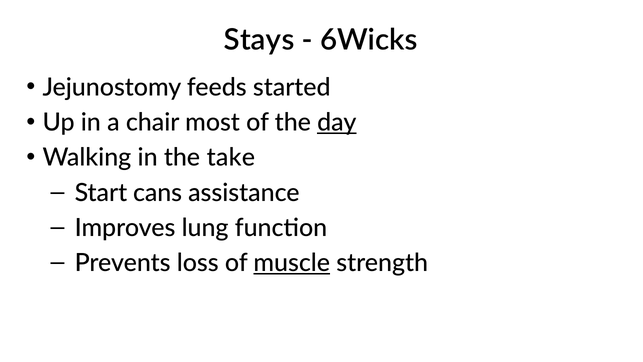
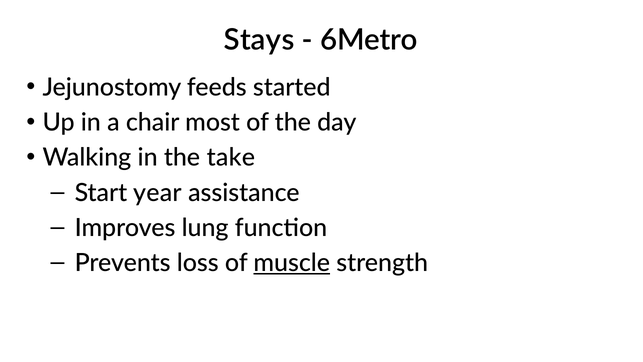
6Wicks: 6Wicks -> 6Metro
day underline: present -> none
cans: cans -> year
